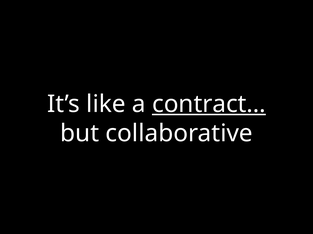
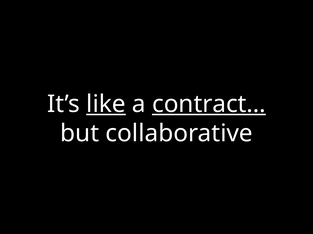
like underline: none -> present
